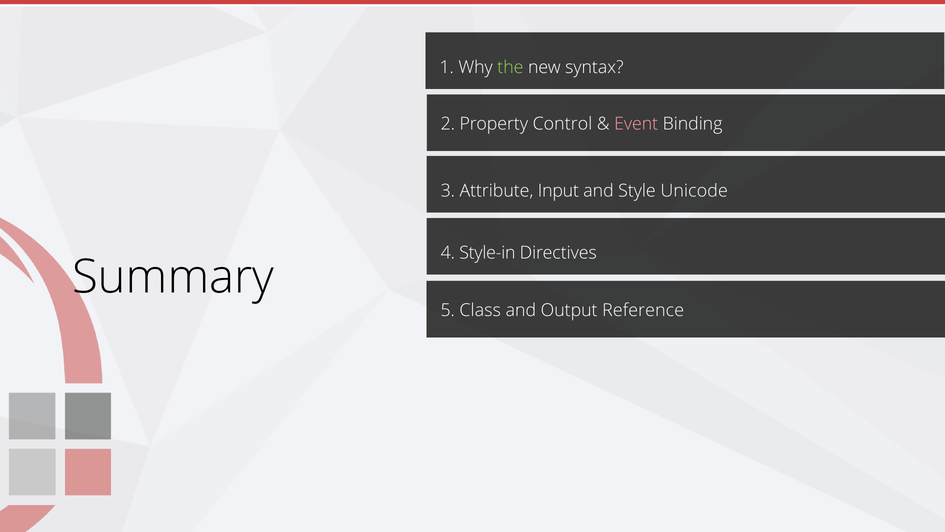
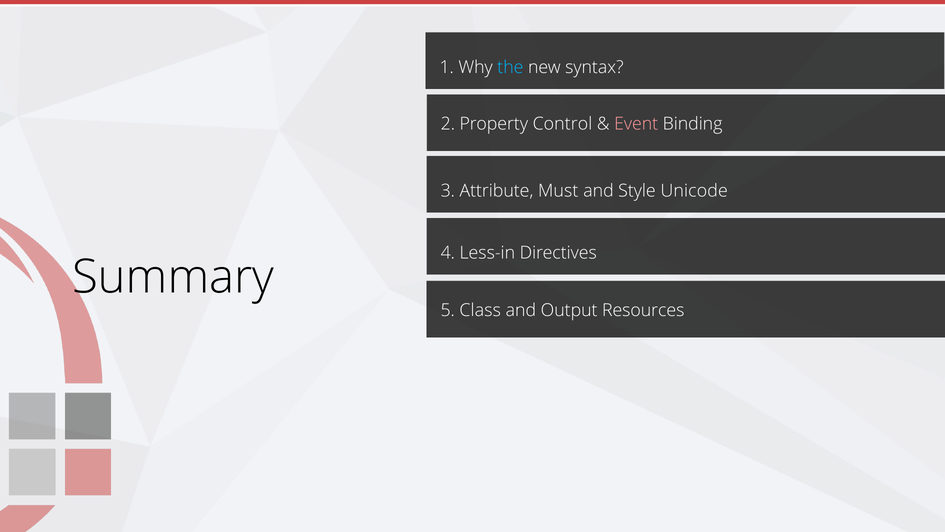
the colour: light green -> light blue
Input: Input -> Must
Style-in: Style-in -> Less-in
Reference: Reference -> Resources
